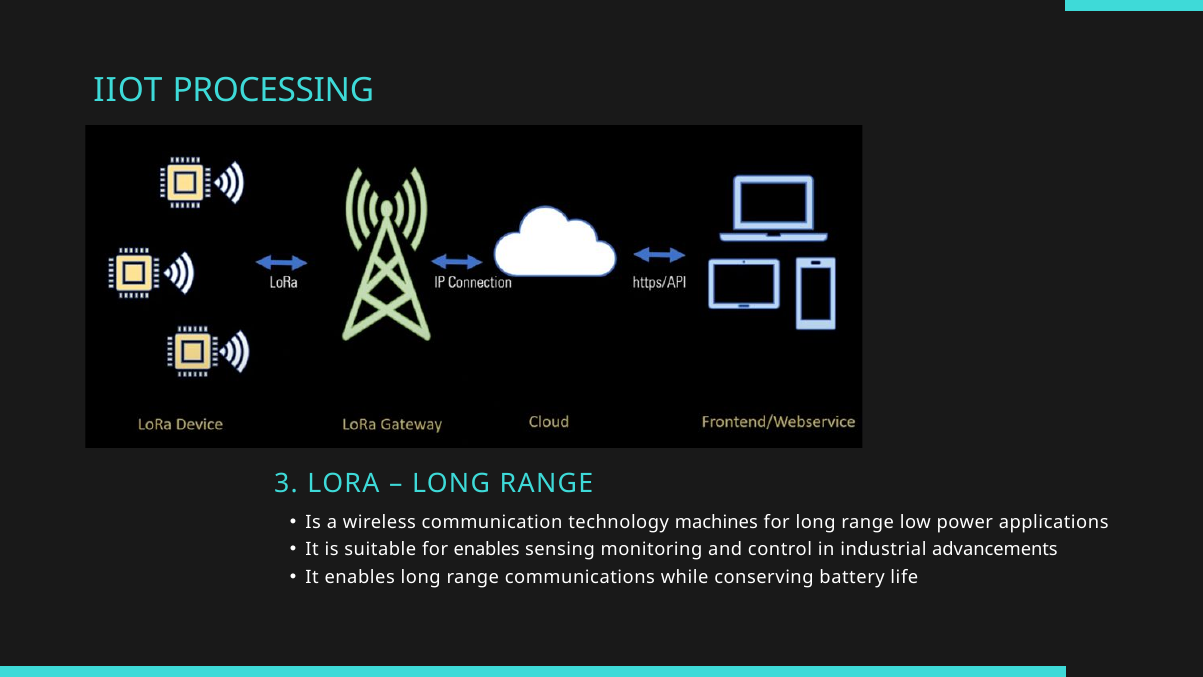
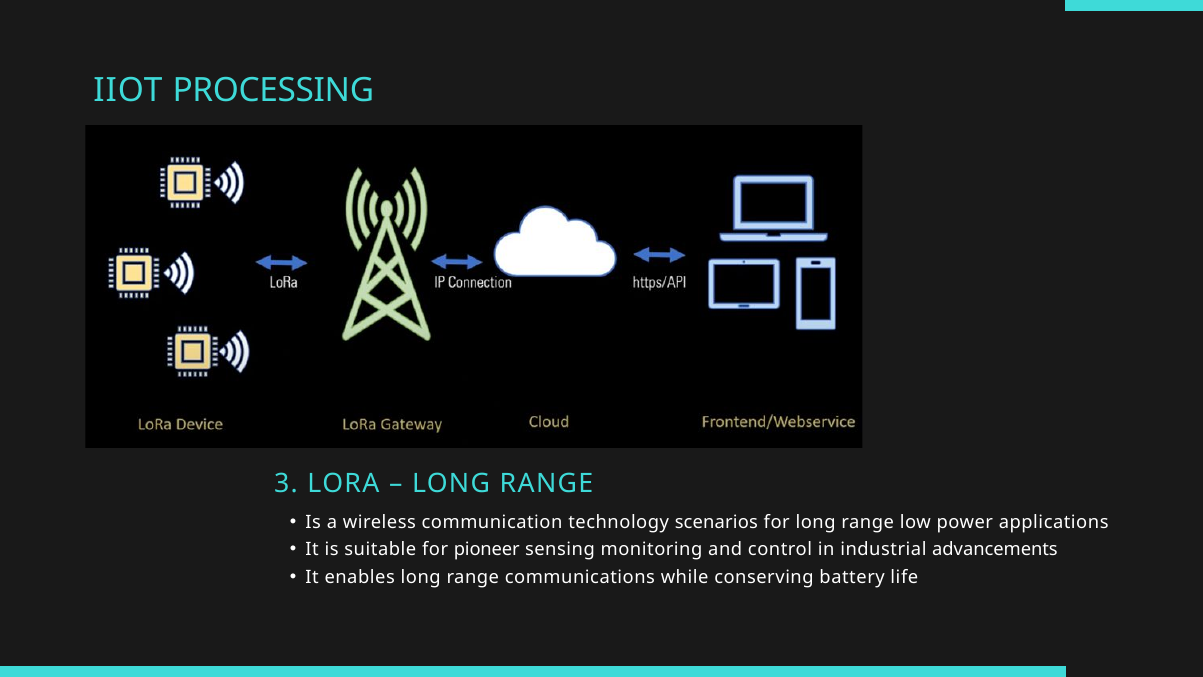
machines: machines -> scenarios
for enables: enables -> pioneer
